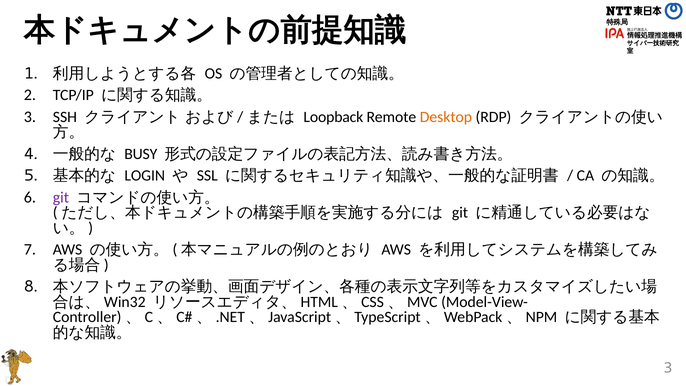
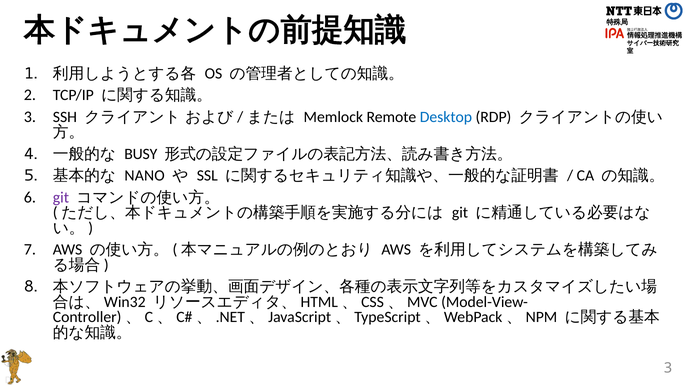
Loopback: Loopback -> Memlock
Desktop colour: orange -> blue
LOGIN: LOGIN -> NANO
